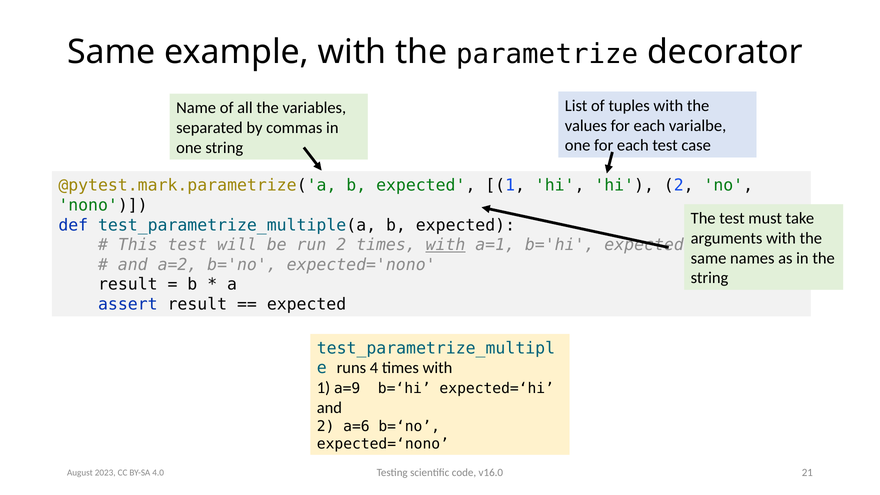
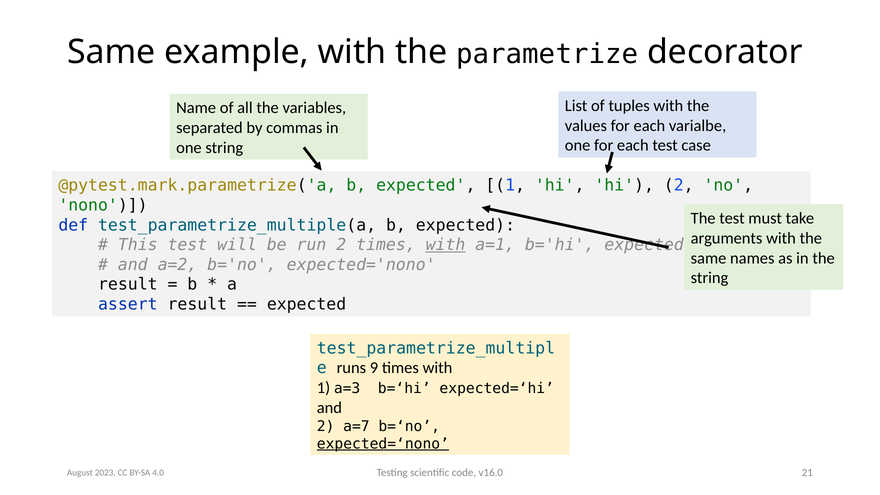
4: 4 -> 9
a=9: a=9 -> a=3
a=6: a=6 -> a=7
expected=‘nono underline: none -> present
